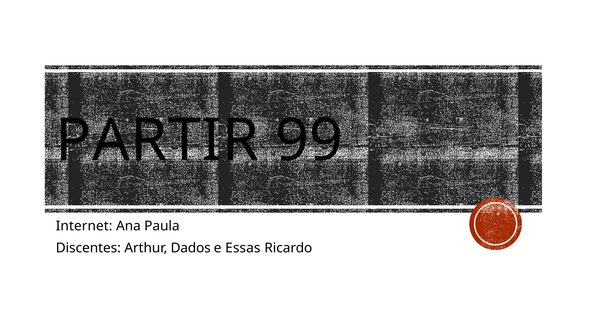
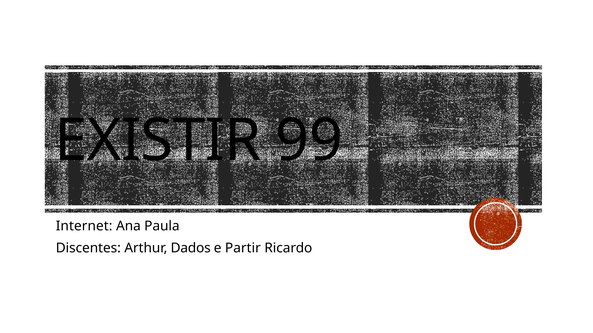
PARTIR: PARTIR -> EXISTIR
Essas: Essas -> Partir
